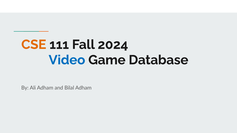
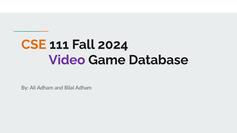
Video colour: blue -> purple
